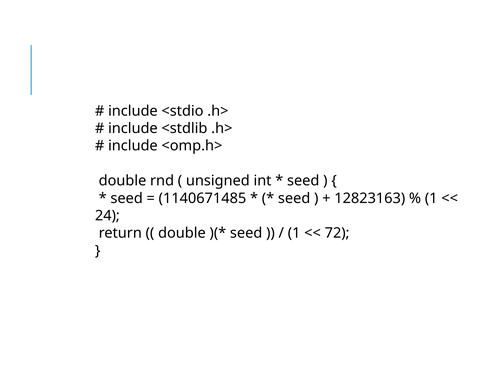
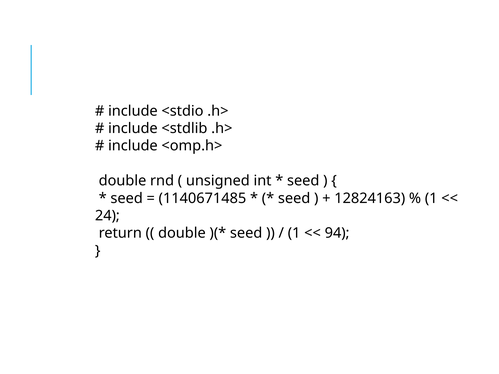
12823163: 12823163 -> 12824163
72: 72 -> 94
